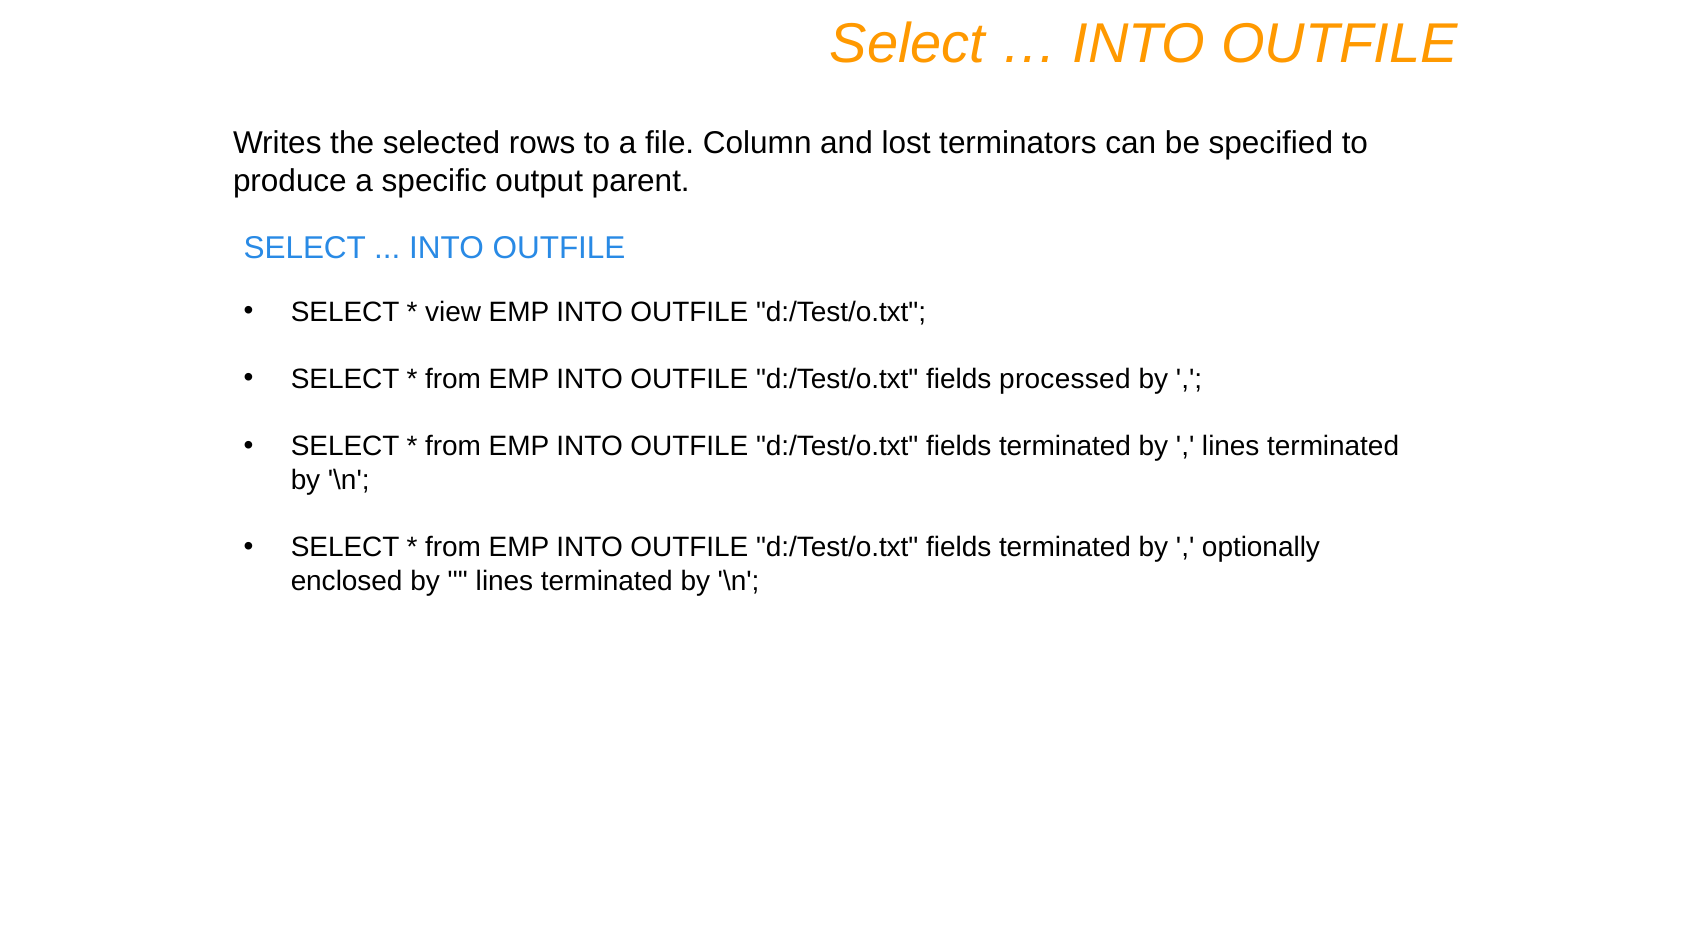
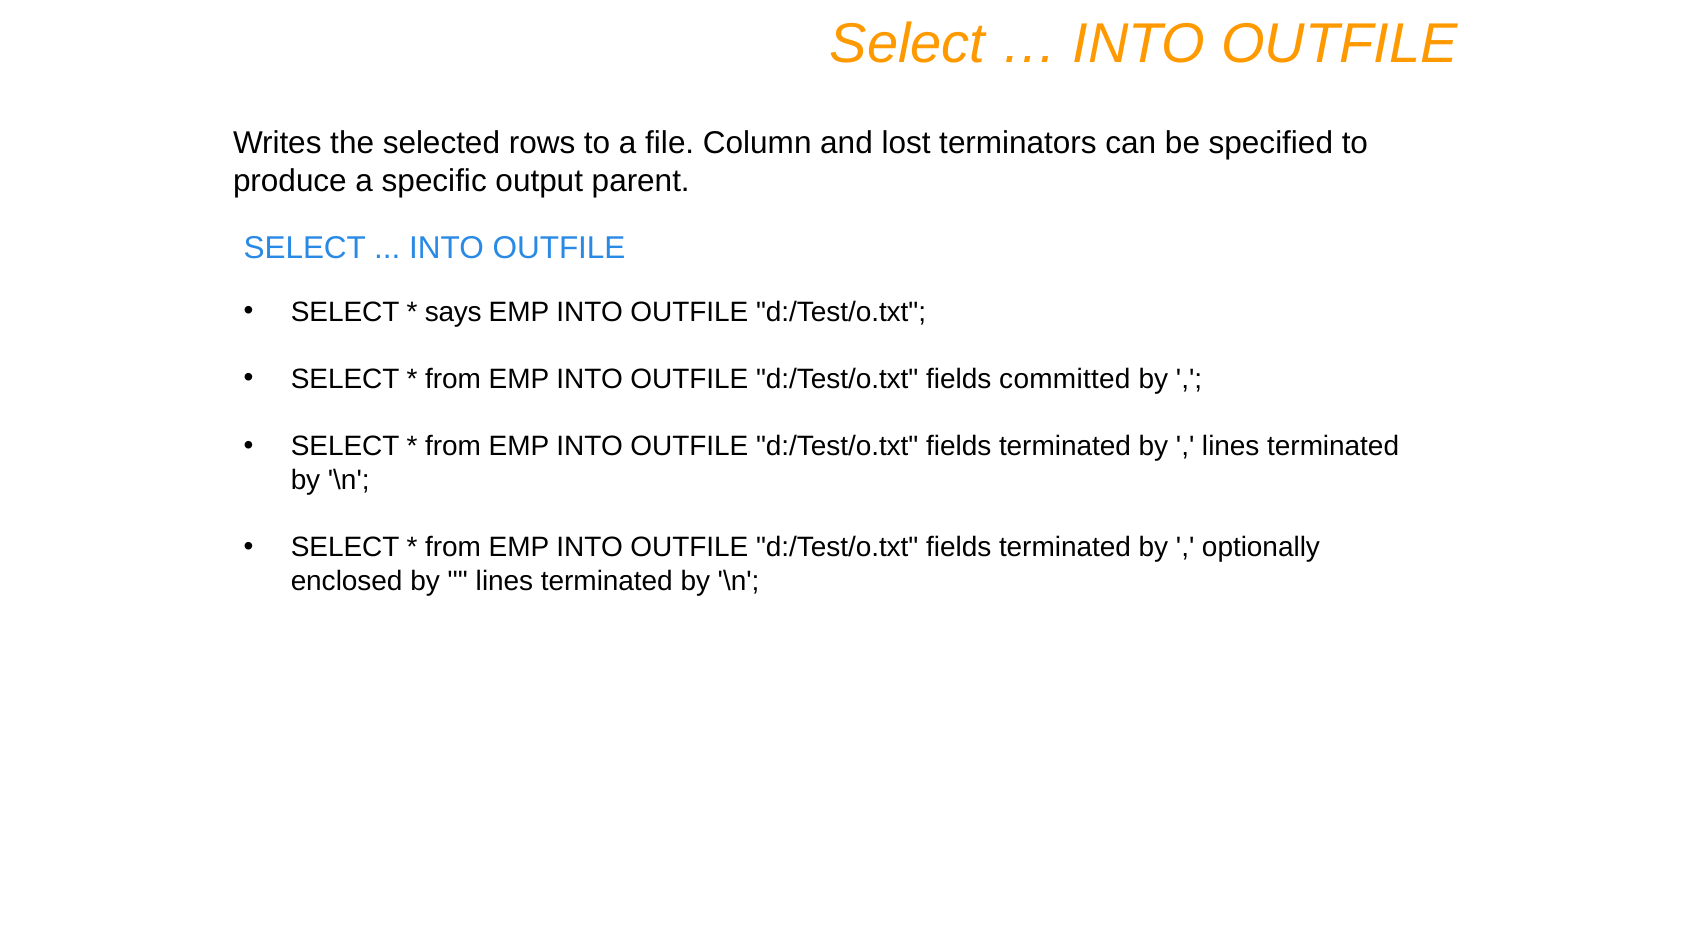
view: view -> says
processed: processed -> committed
